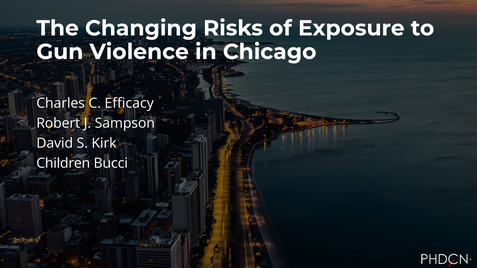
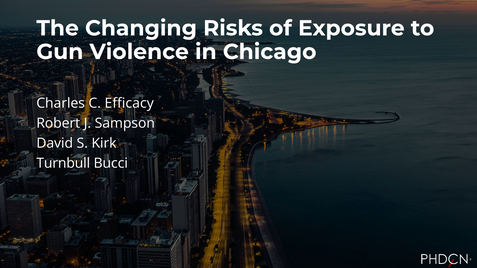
Children: Children -> Turnbull
